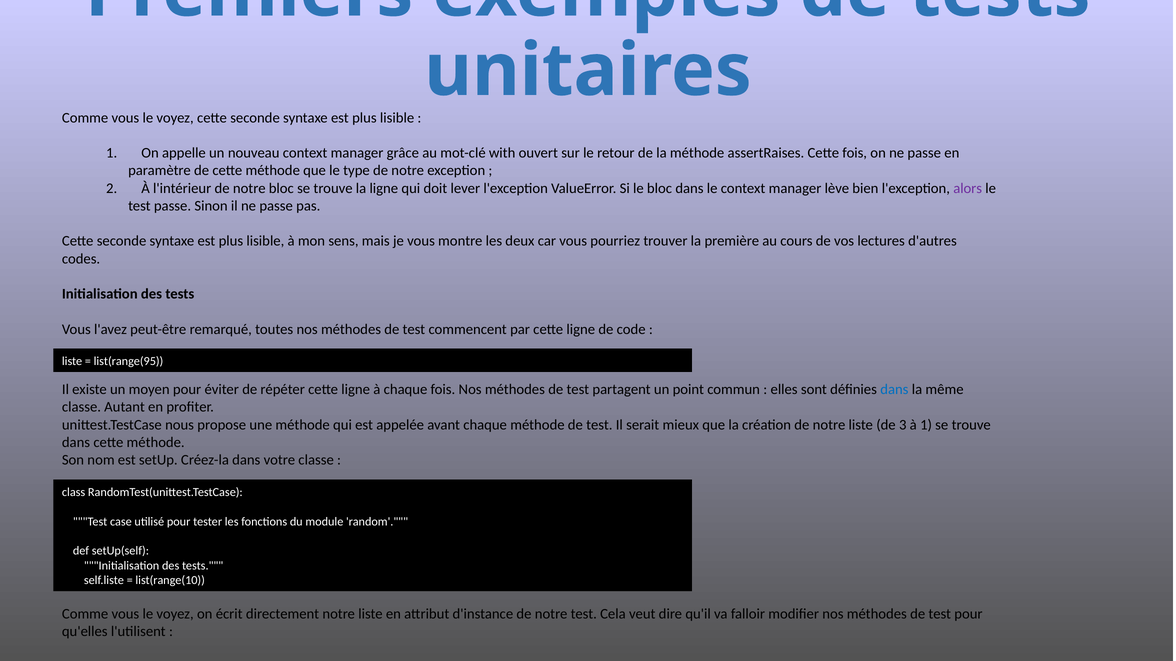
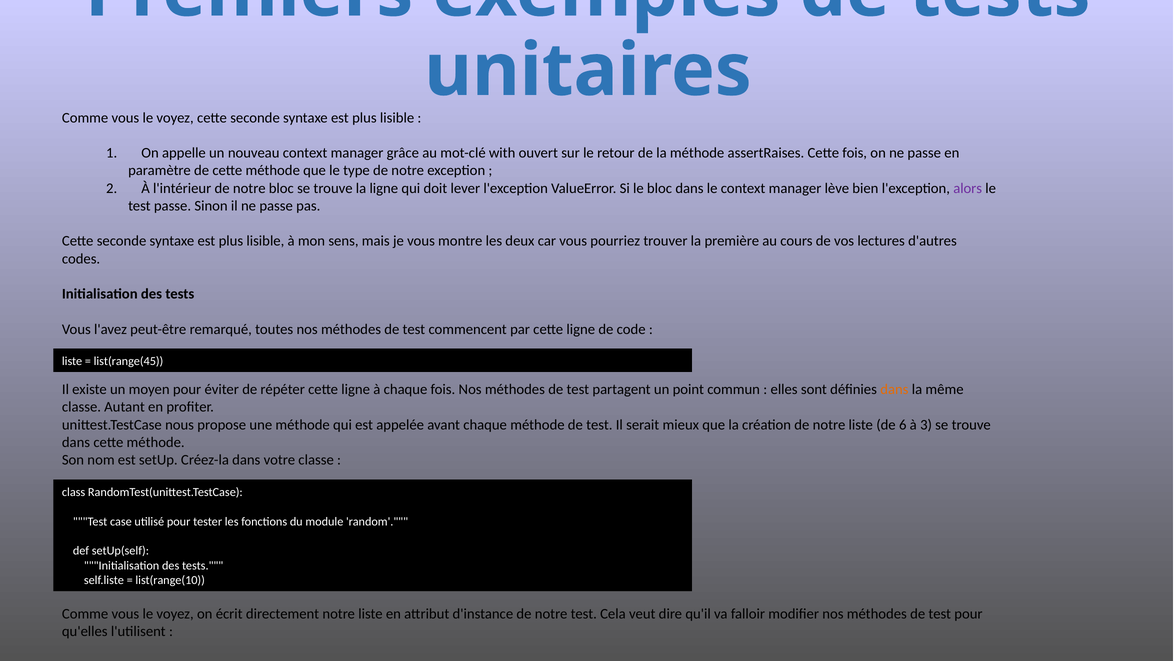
list(range(95: list(range(95 -> list(range(45
dans at (894, 390) colour: blue -> orange
3: 3 -> 6
à 1: 1 -> 3
